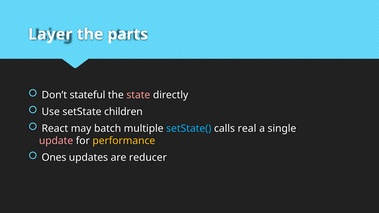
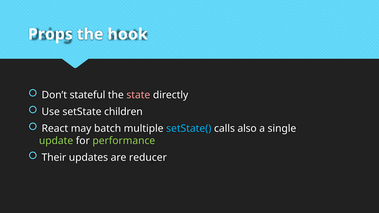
Layer: Layer -> Props
parts: parts -> hook
real: real -> also
update colour: pink -> light green
performance colour: yellow -> light green
Ones: Ones -> Their
